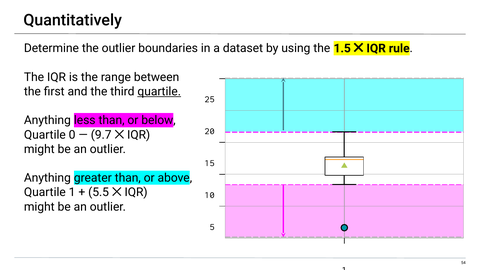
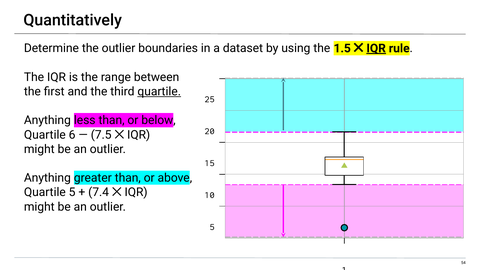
IQR at (376, 48) underline: none -> present
0: 0 -> 6
9.7: 9.7 -> 7.5
Quartile 1: 1 -> 5
5.5: 5.5 -> 7.4
